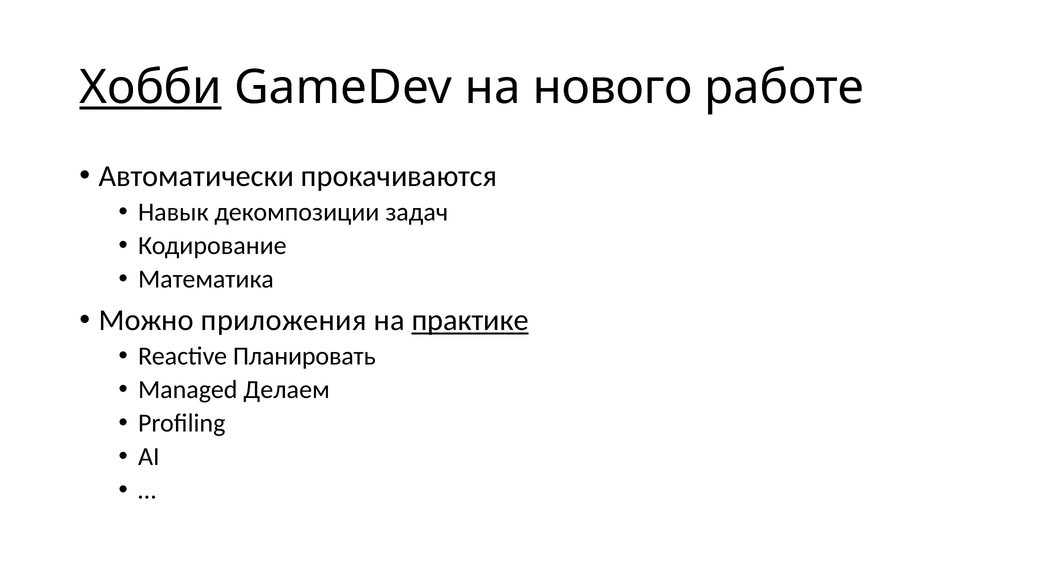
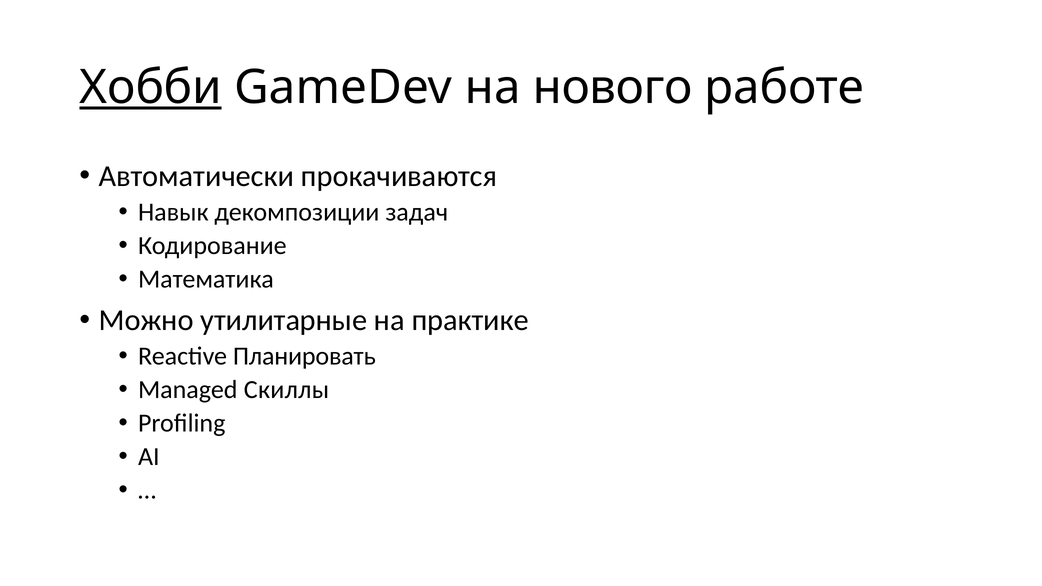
приложения: приложения -> утилитарные
практике underline: present -> none
Делаем: Делаем -> Скиллы
